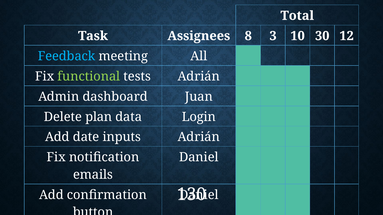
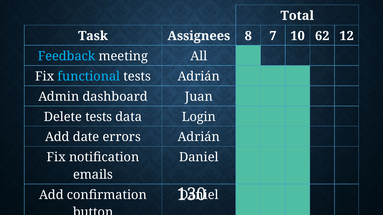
3: 3 -> 7
30: 30 -> 62
functional colour: light green -> light blue
Delete plan: plan -> tests
inputs: inputs -> errors
